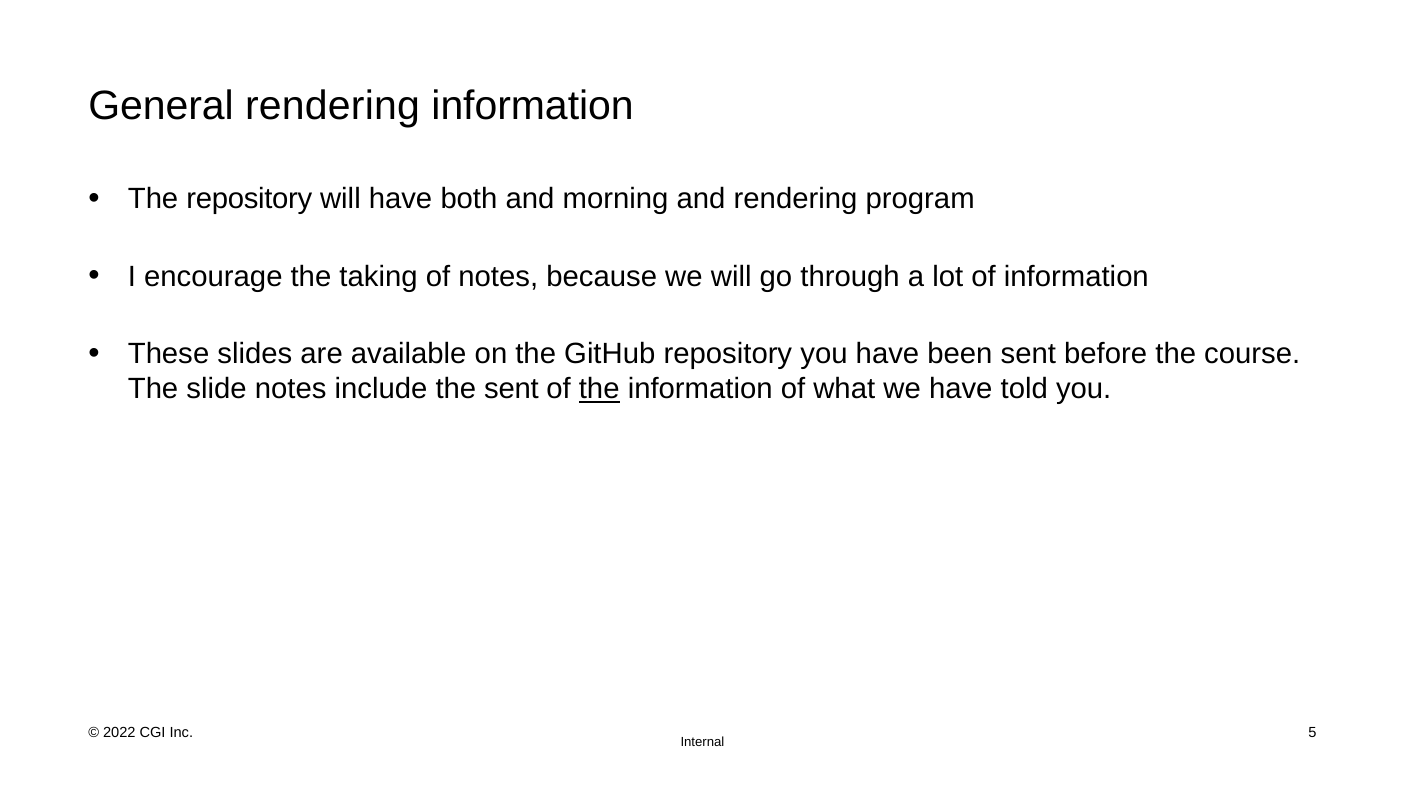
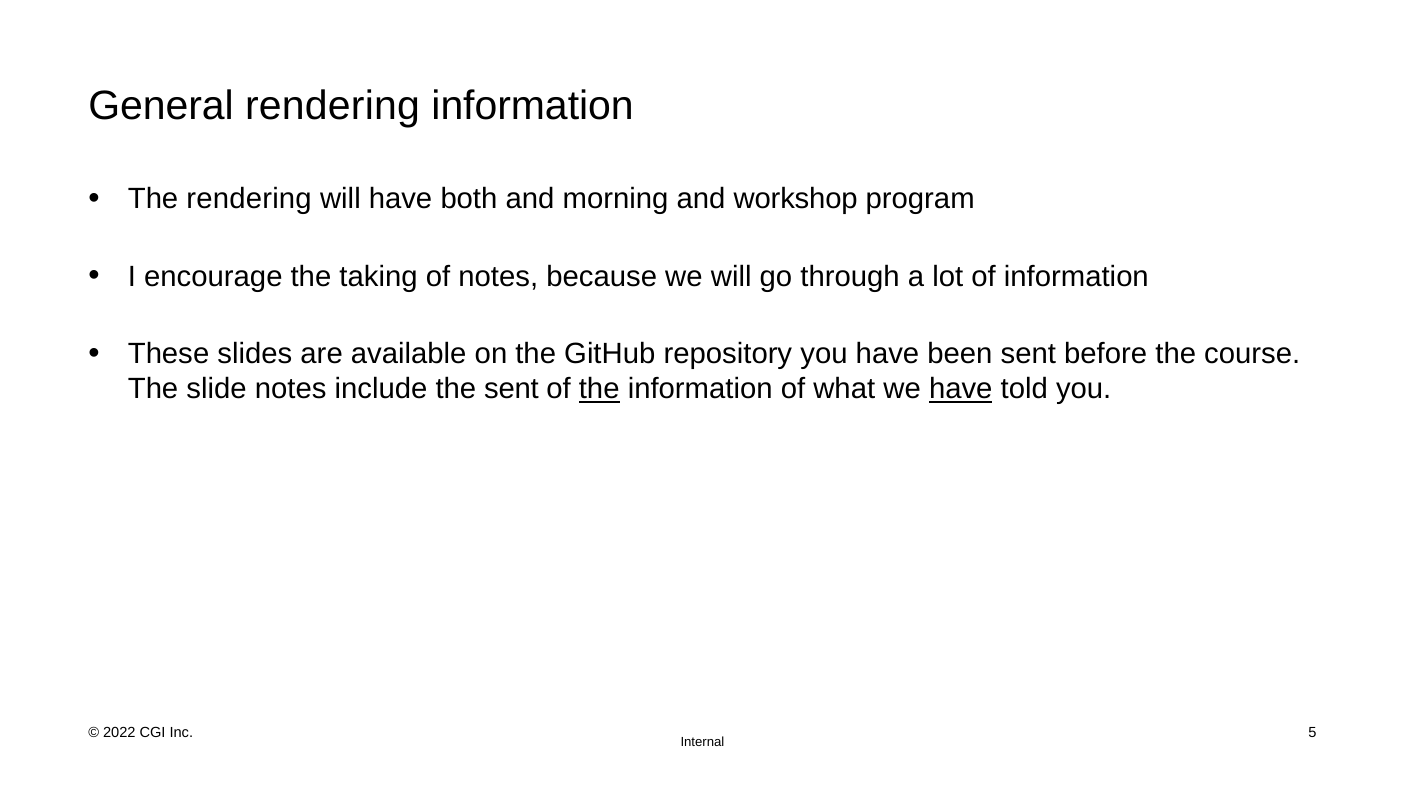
The repository: repository -> rendering
and rendering: rendering -> workshop
have at (961, 389) underline: none -> present
